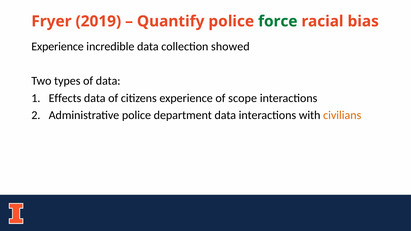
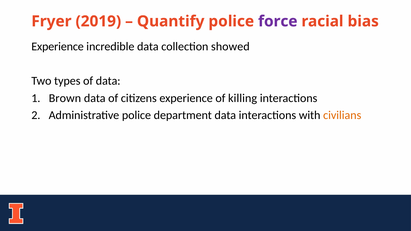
force colour: green -> purple
Effects: Effects -> Brown
scope: scope -> killing
